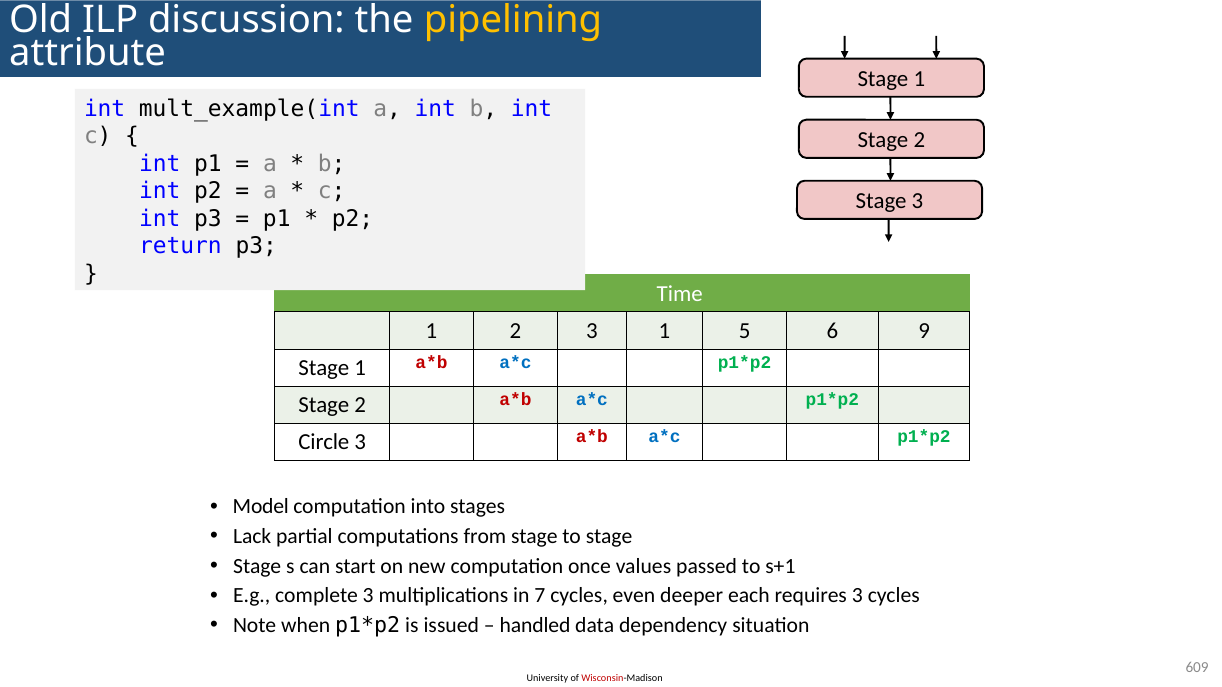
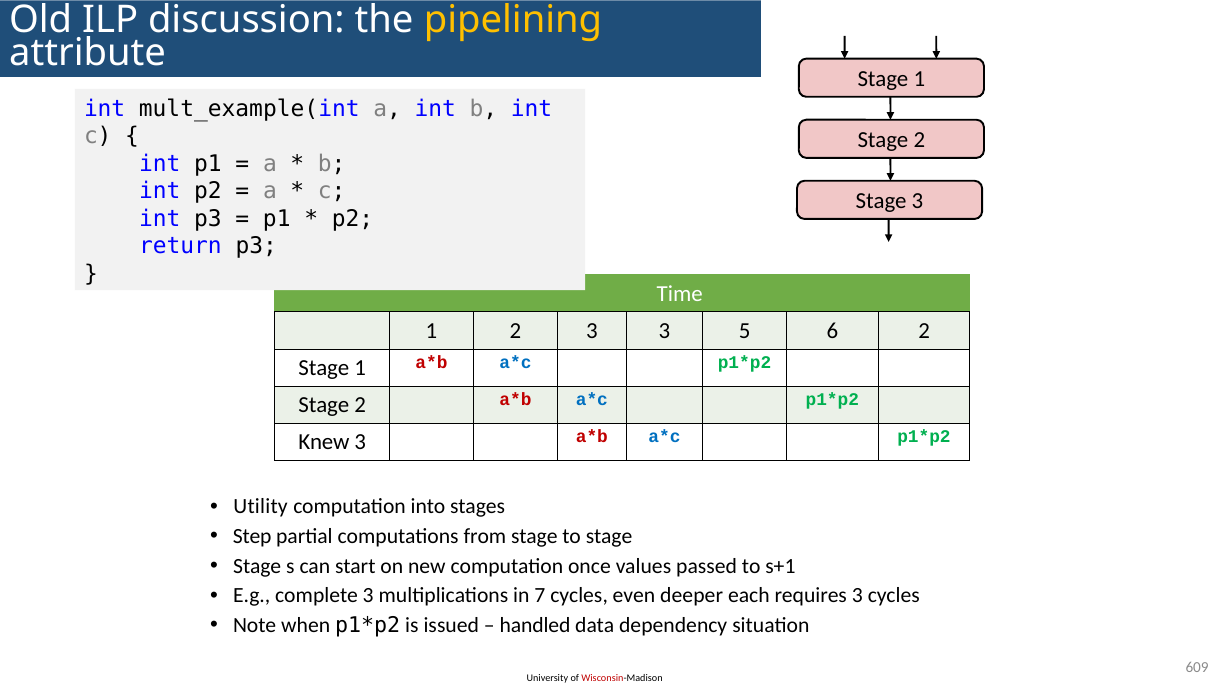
3 1: 1 -> 3
6 9: 9 -> 2
Circle: Circle -> Knew
Model: Model -> Utility
Lack: Lack -> Step
